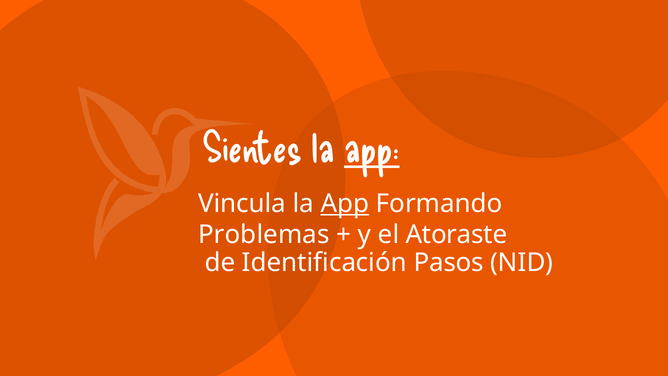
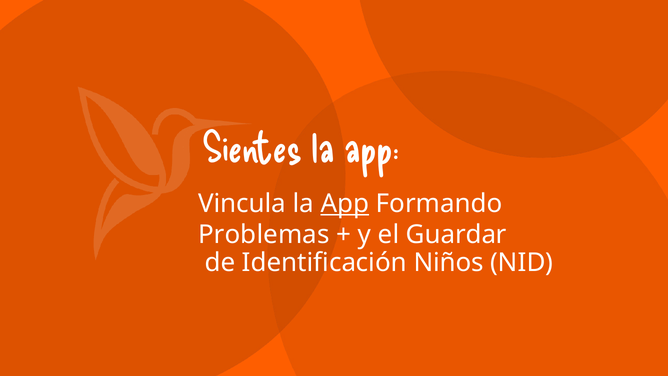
app at (372, 149) underline: present -> none
Atoraste: Atoraste -> Guardar
Pasos: Pasos -> Niños
